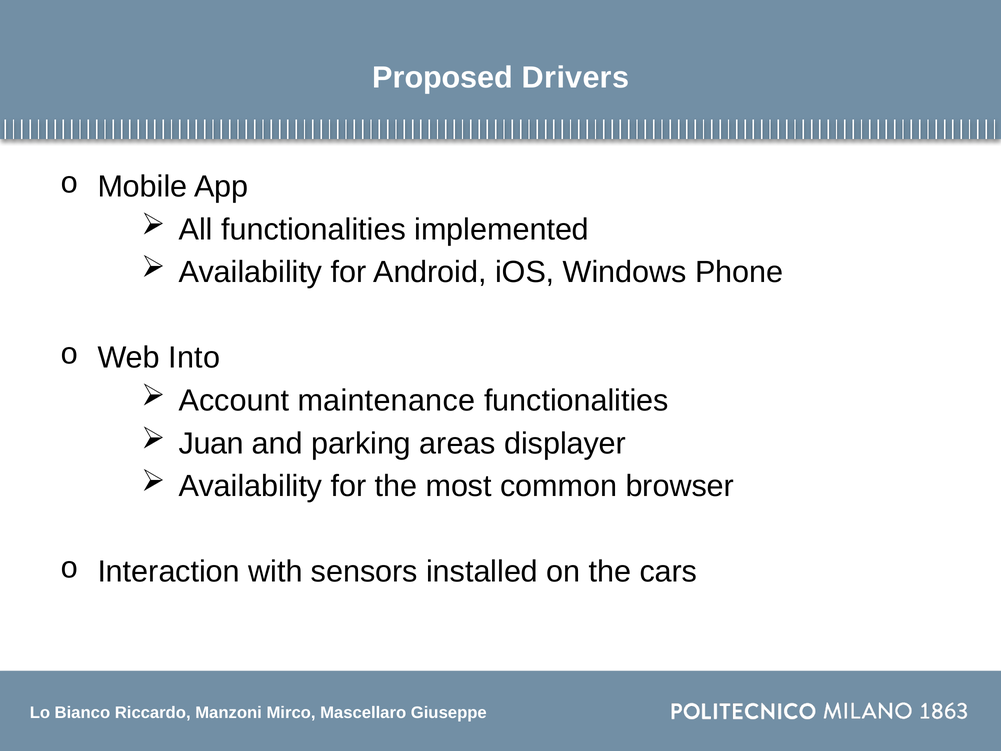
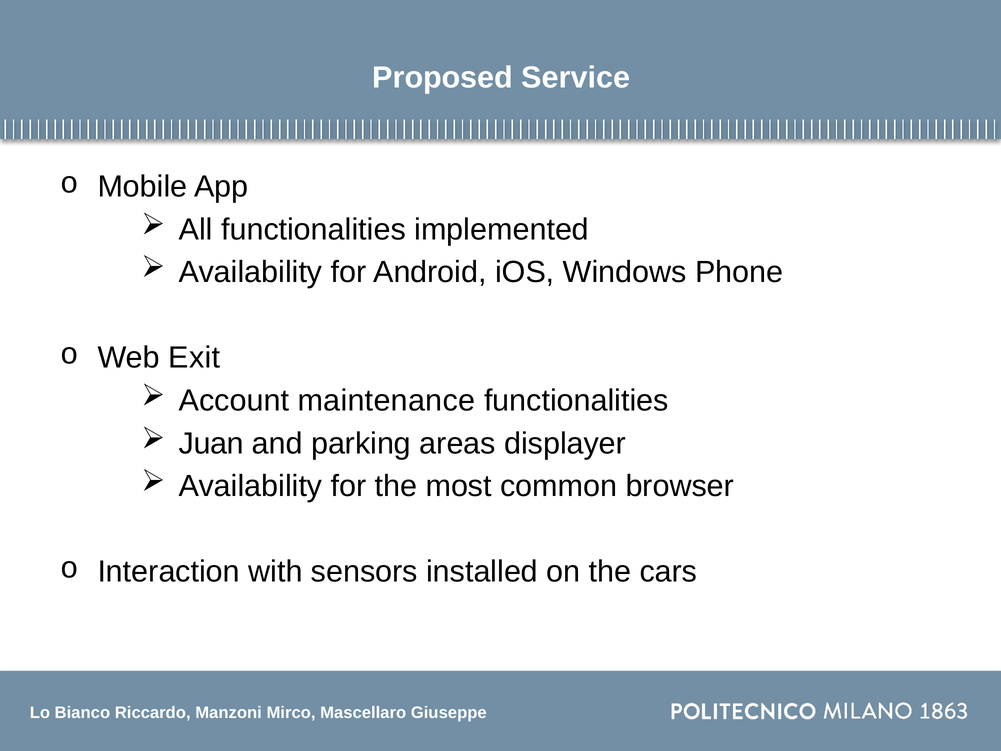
Drivers: Drivers -> Service
Into: Into -> Exit
